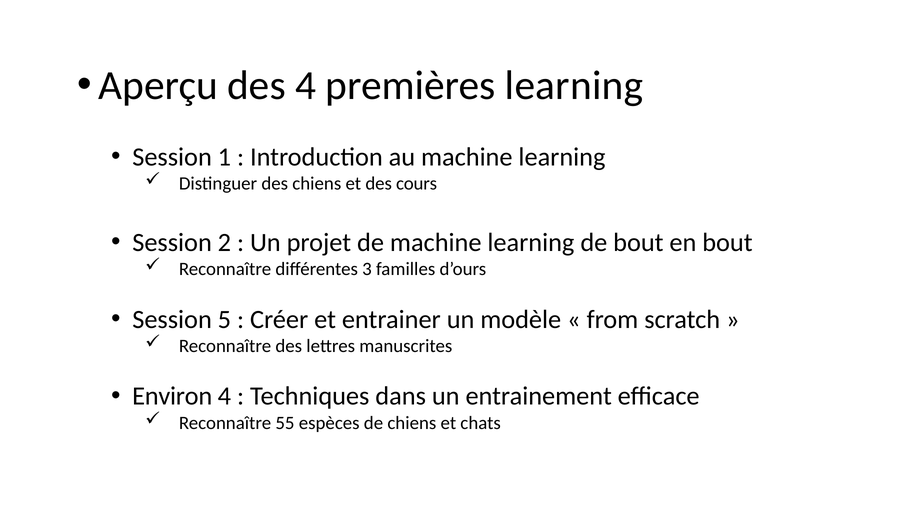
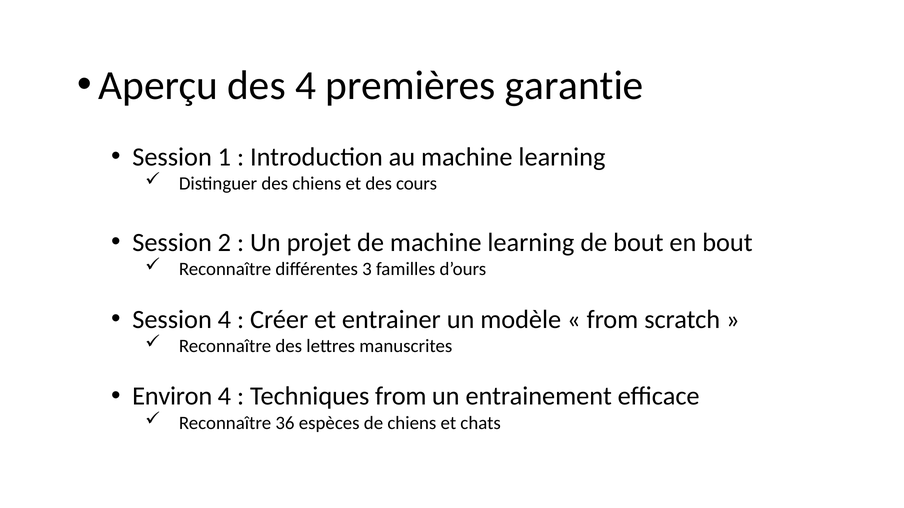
premières learning: learning -> garantie
Session 5: 5 -> 4
Techniques dans: dans -> from
55: 55 -> 36
